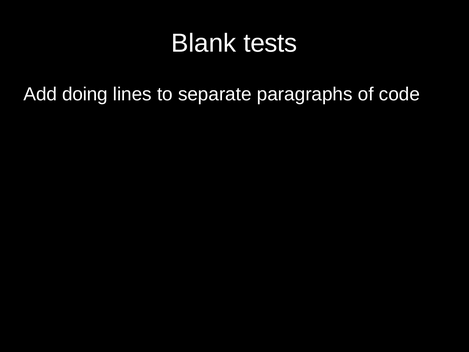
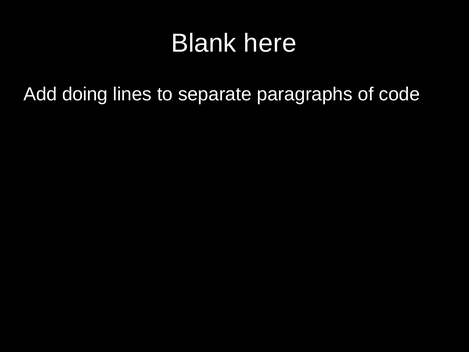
tests: tests -> here
